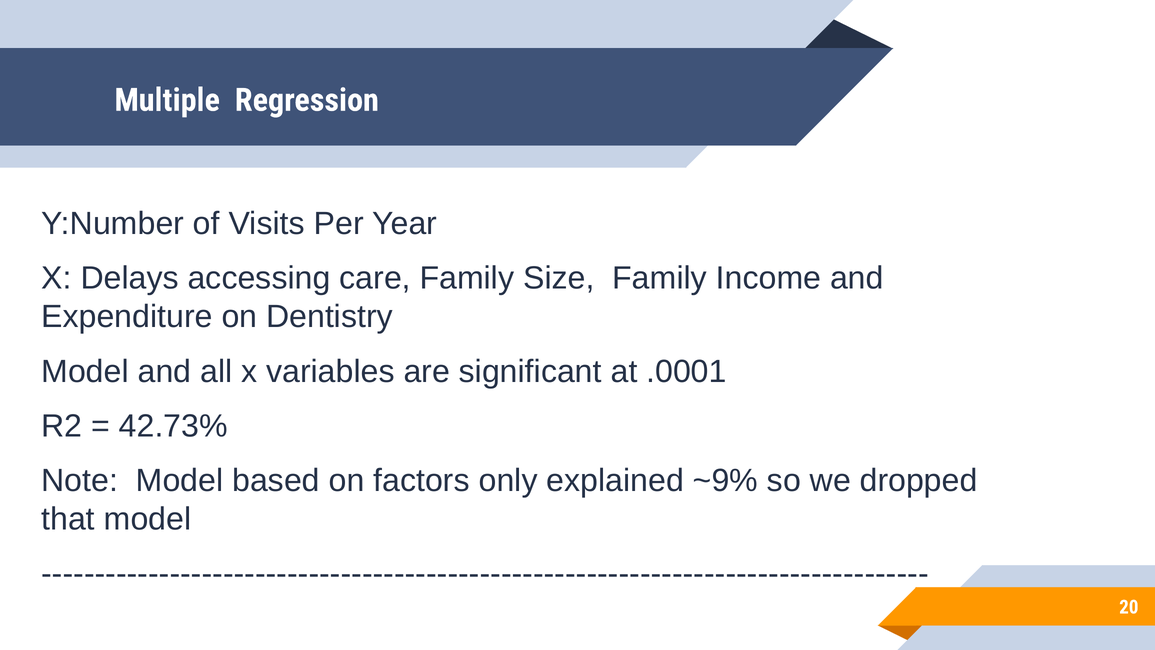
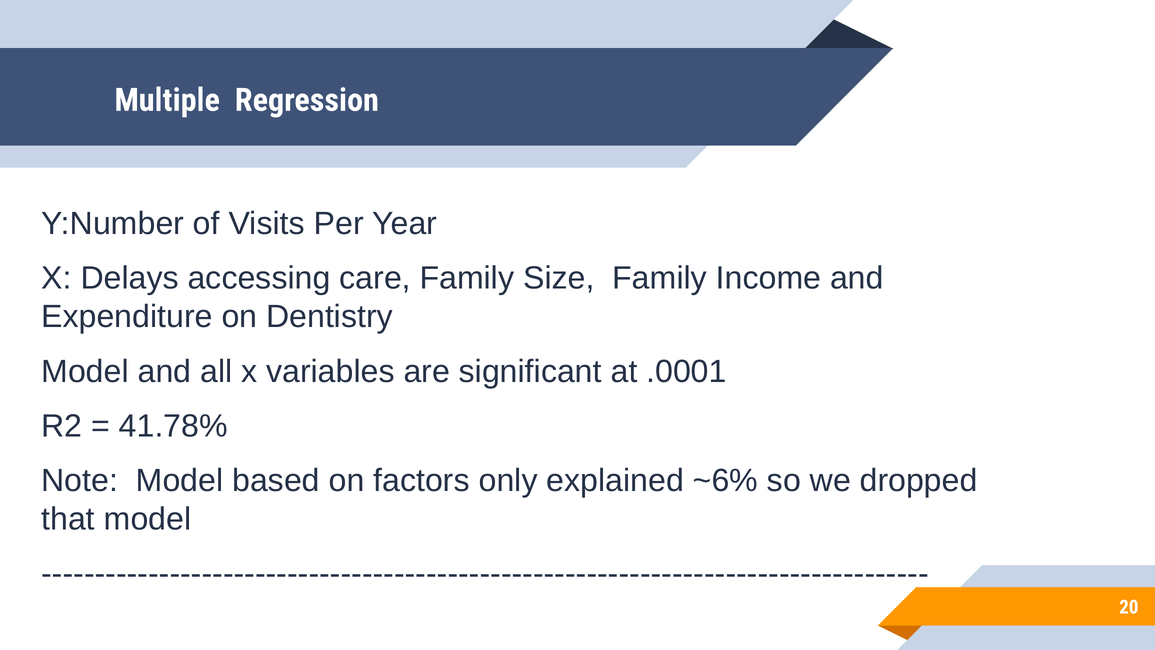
42.73%: 42.73% -> 41.78%
~9%: ~9% -> ~6%
